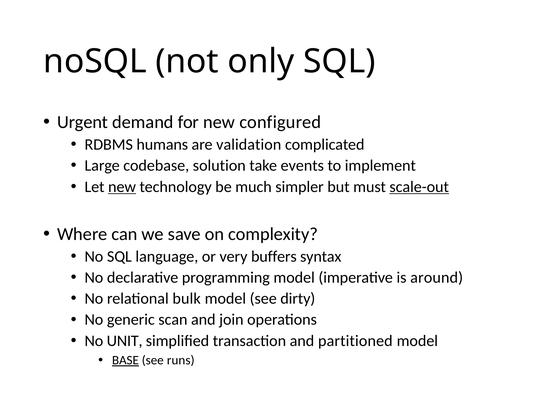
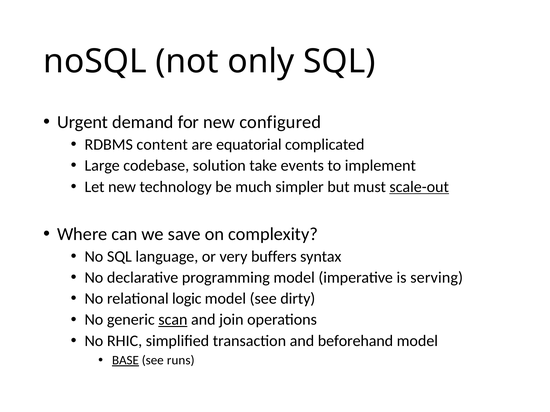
humans: humans -> content
validation: validation -> equatorial
new at (122, 187) underline: present -> none
around: around -> serving
bulk: bulk -> logic
scan underline: none -> present
UNIT: UNIT -> RHIC
partitioned: partitioned -> beforehand
